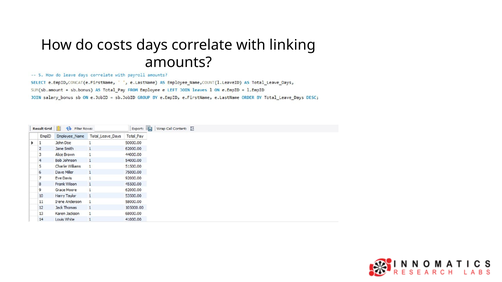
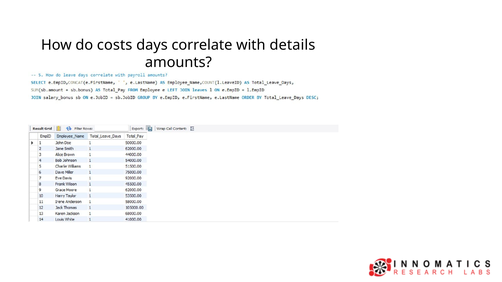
linking: linking -> details
